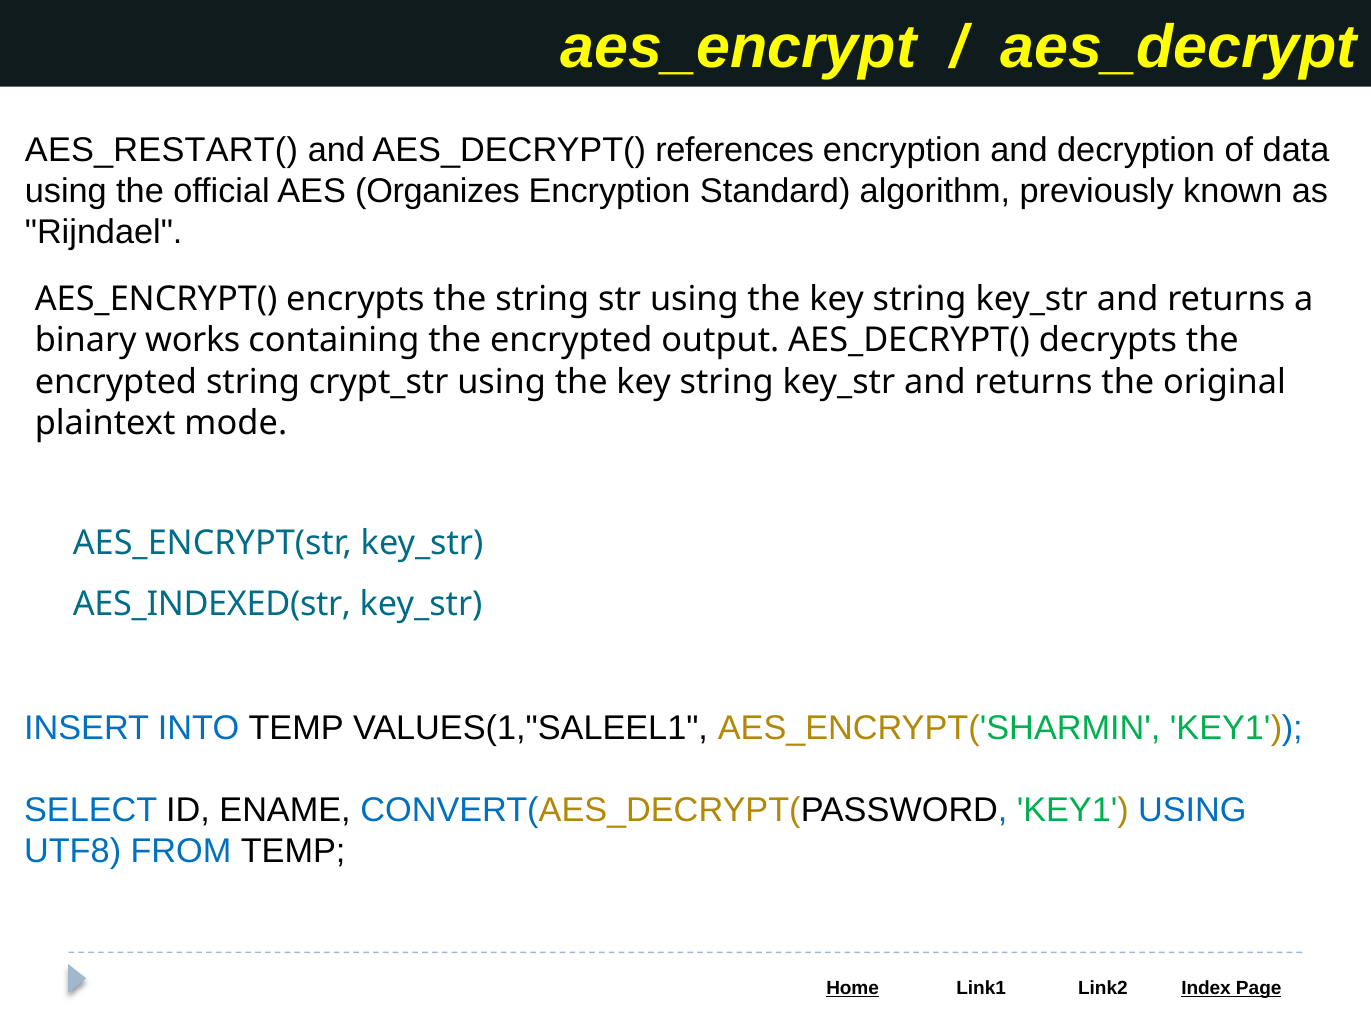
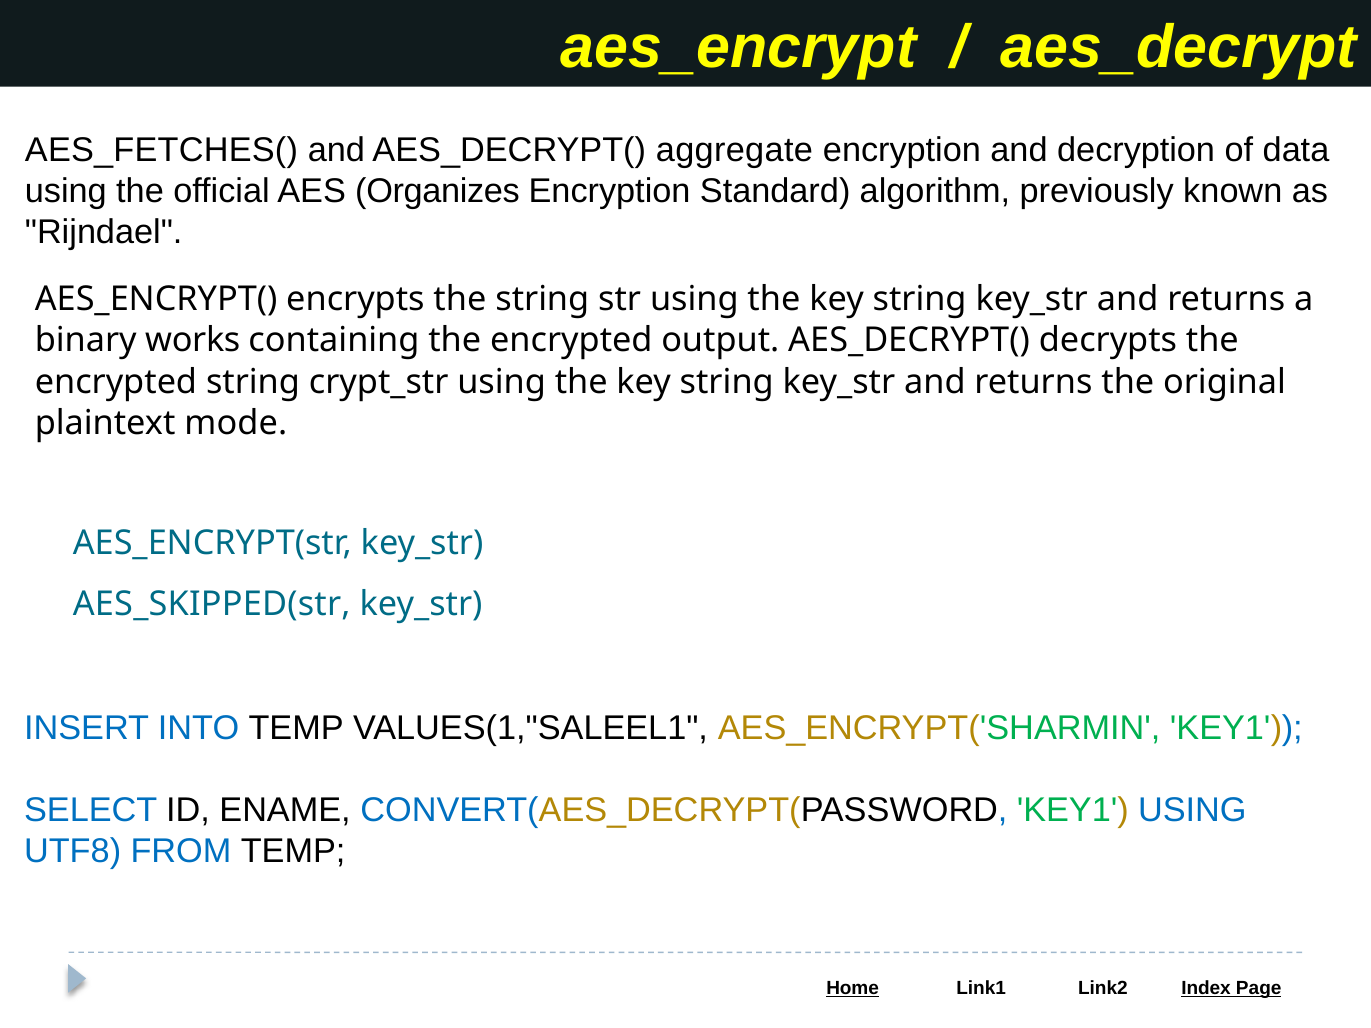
AES_RESTART(: AES_RESTART( -> AES_FETCHES(
references: references -> aggregate
AES_INDEXED(str: AES_INDEXED(str -> AES_SKIPPED(str
